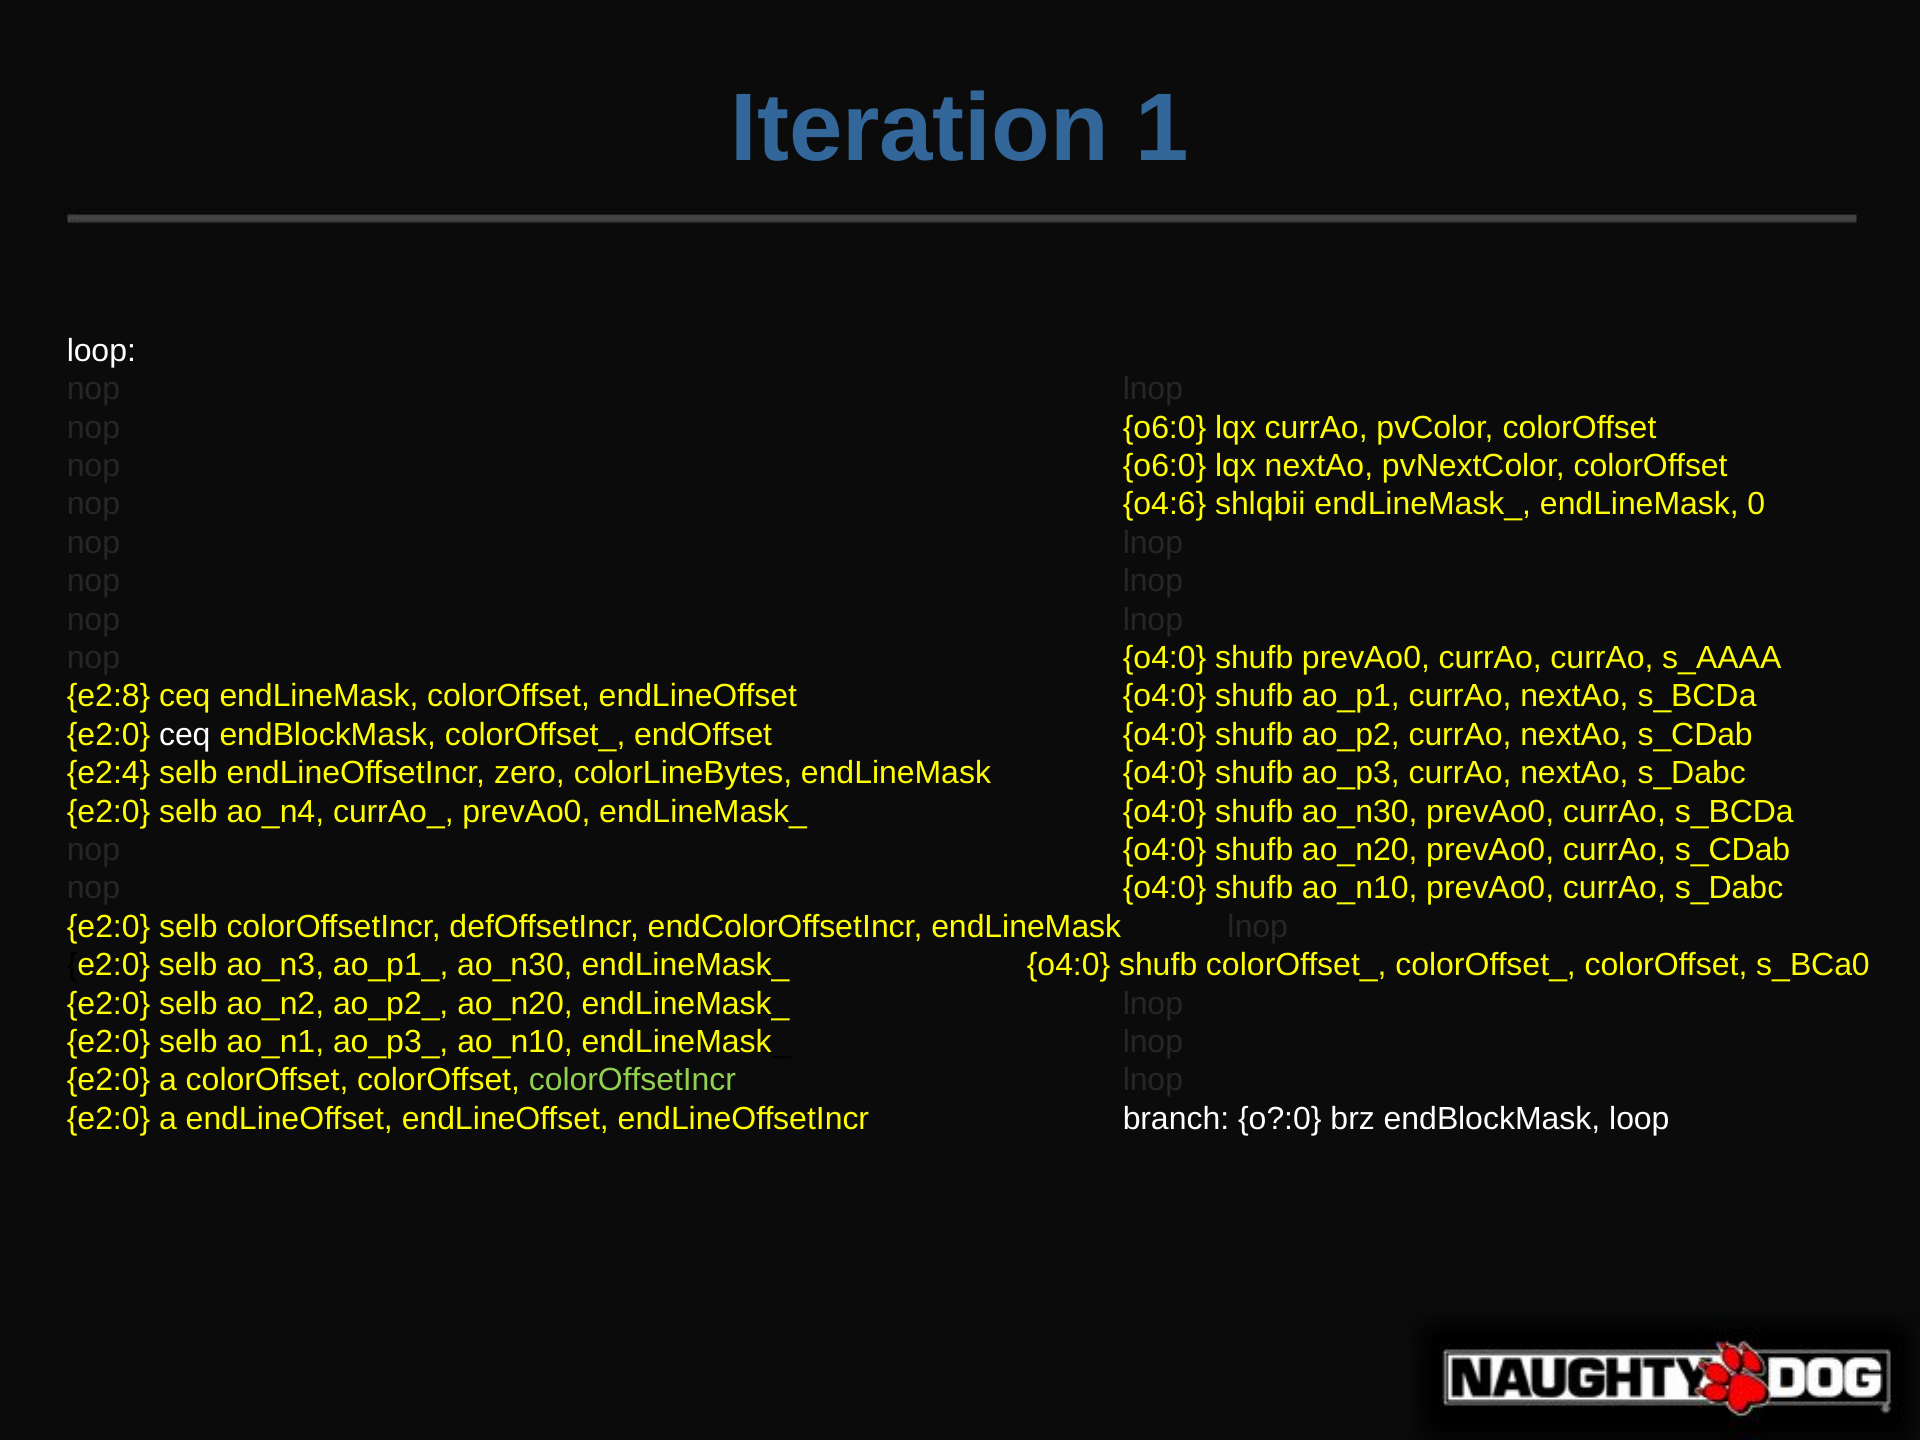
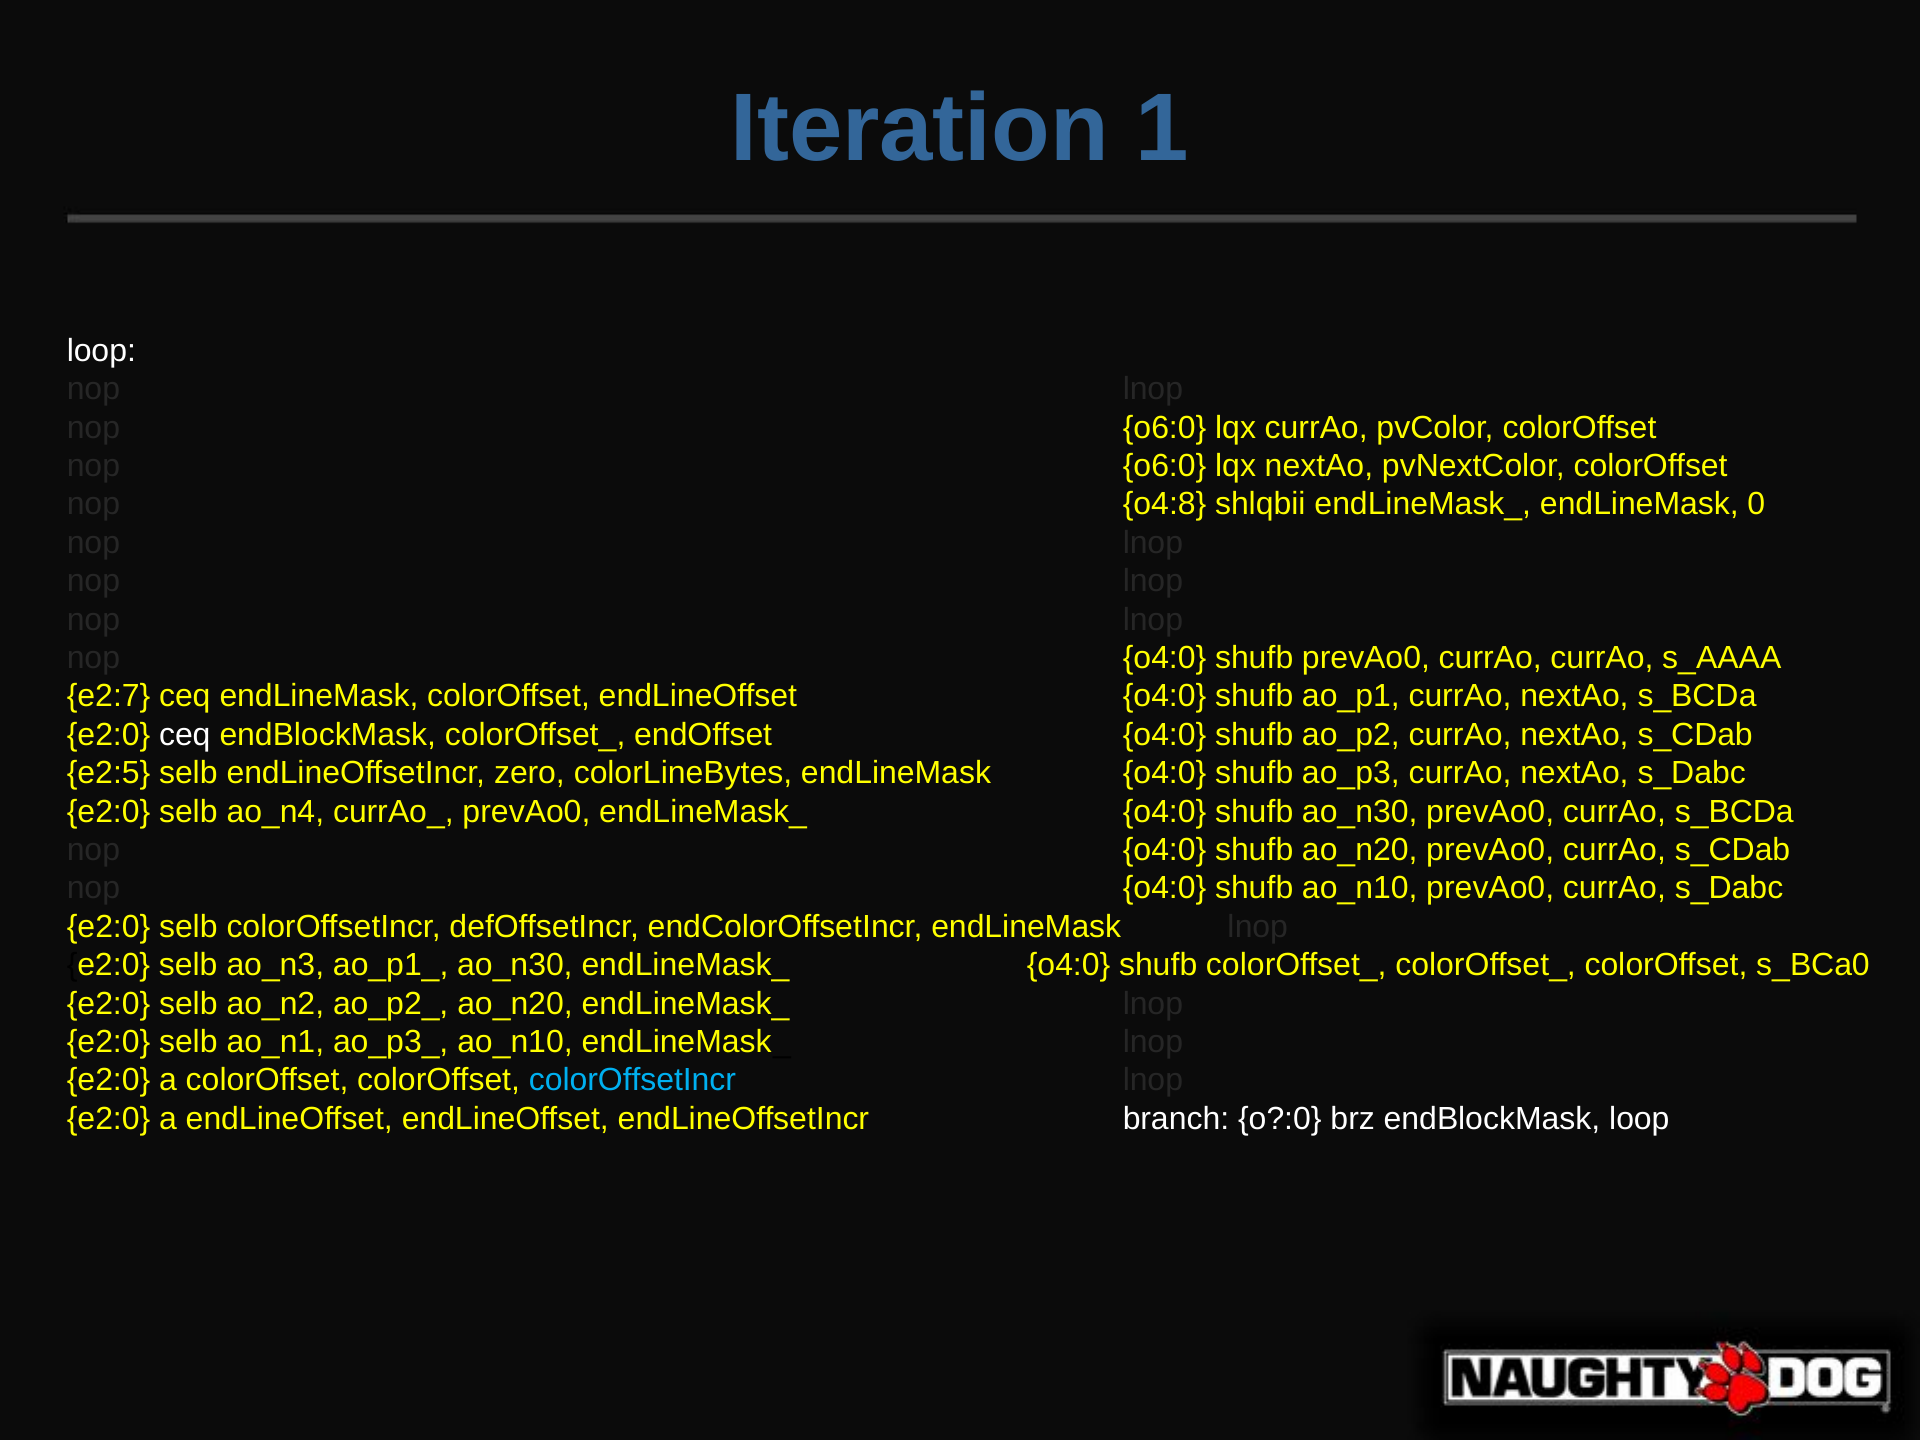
o4:6: o4:6 -> o4:8
e2:8: e2:8 -> e2:7
e2:4: e2:4 -> e2:5
colorOffsetIncr at (632, 1080) colour: light green -> light blue
